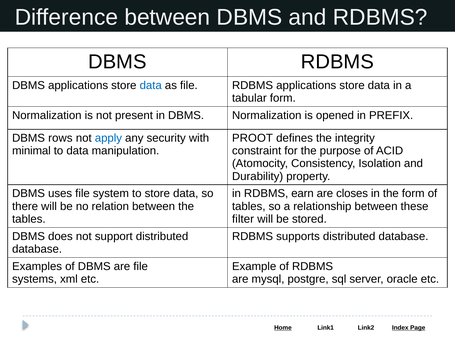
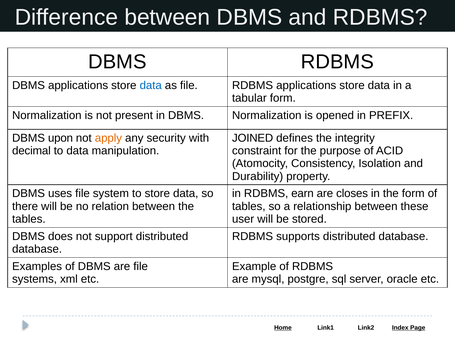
rows: rows -> upon
apply colour: blue -> orange
PROOT: PROOT -> JOINED
minimal: minimal -> decimal
filter: filter -> user
